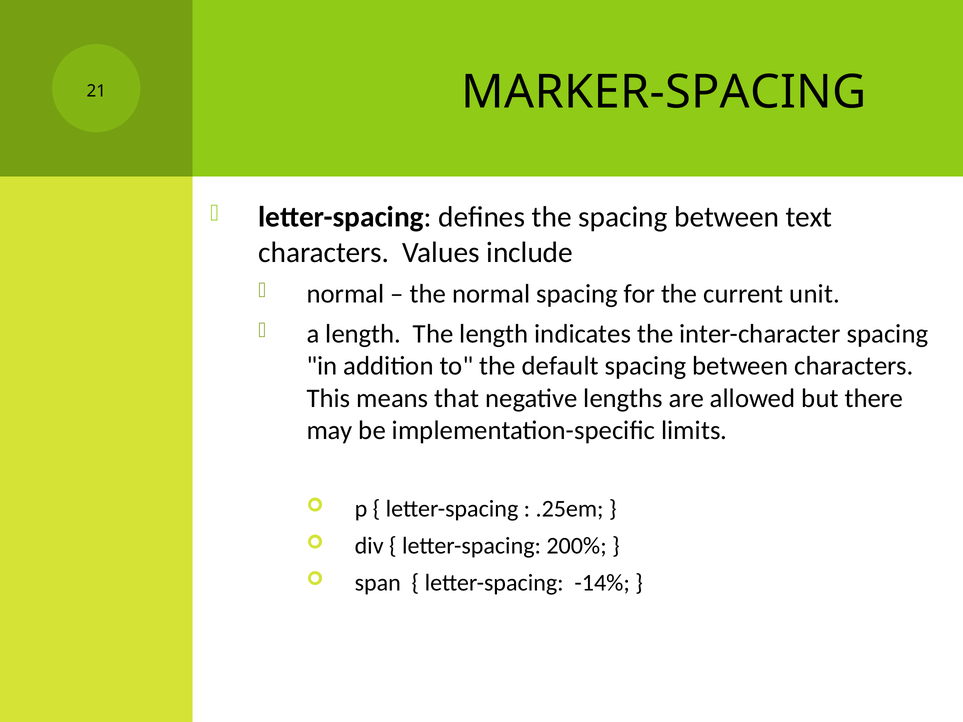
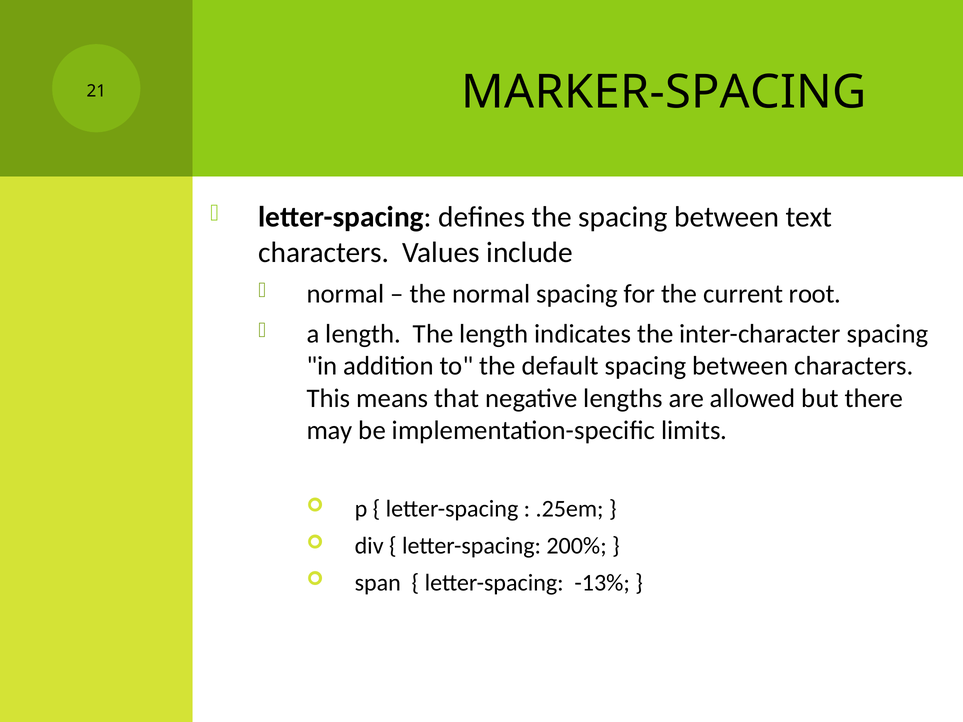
unit: unit -> root
-14%: -14% -> -13%
